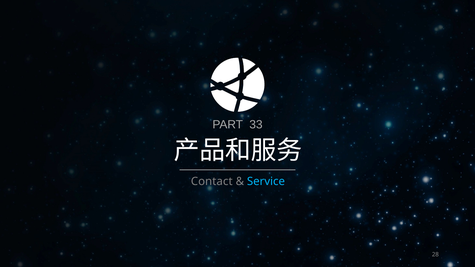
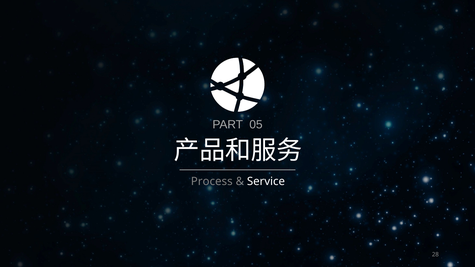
33: 33 -> 05
Contact: Contact -> Process
Service colour: light blue -> white
